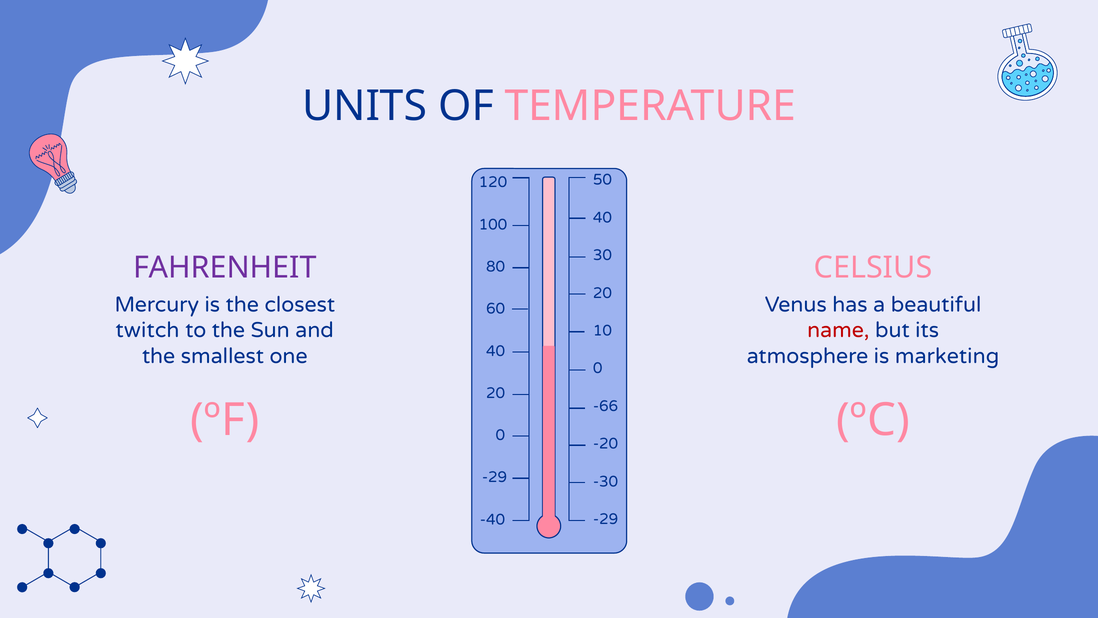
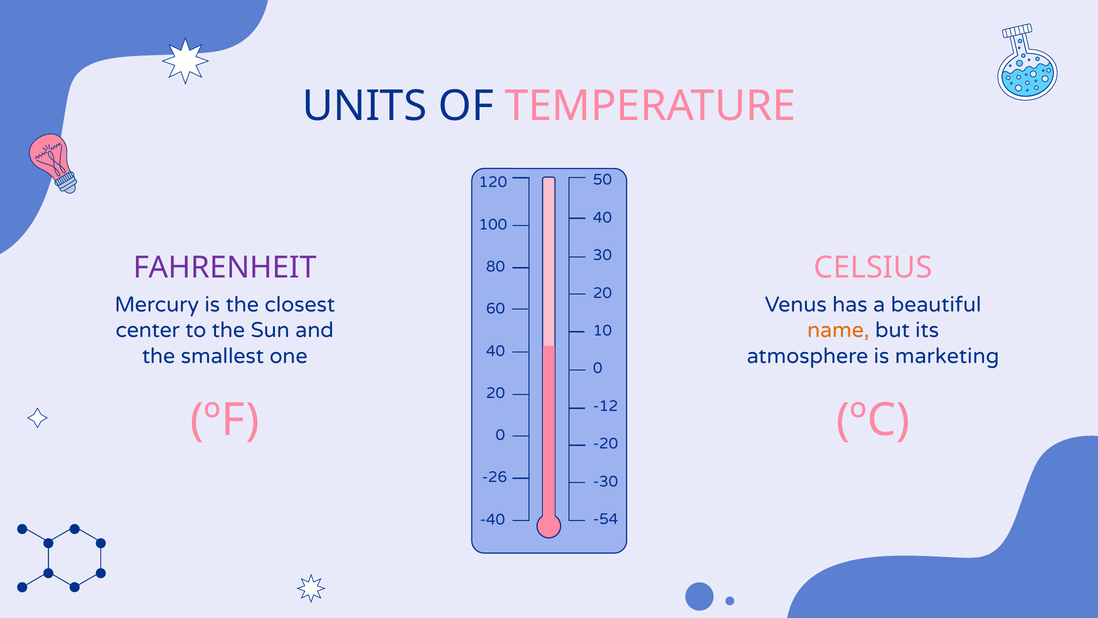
twitch: twitch -> center
name colour: red -> orange
-66: -66 -> -12
-29 at (495, 477): -29 -> -26
-29 at (606, 519): -29 -> -54
